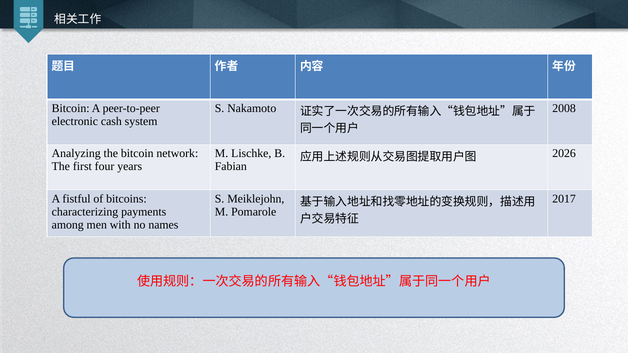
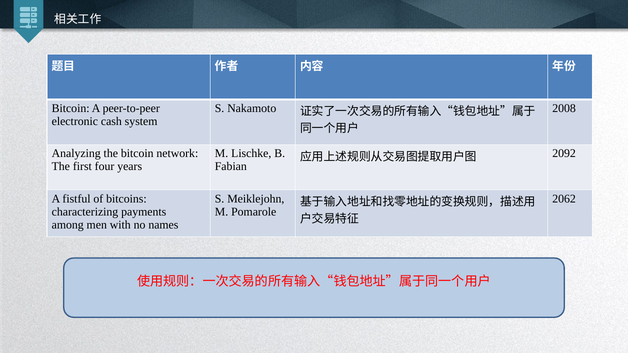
2026: 2026 -> 2092
2017: 2017 -> 2062
